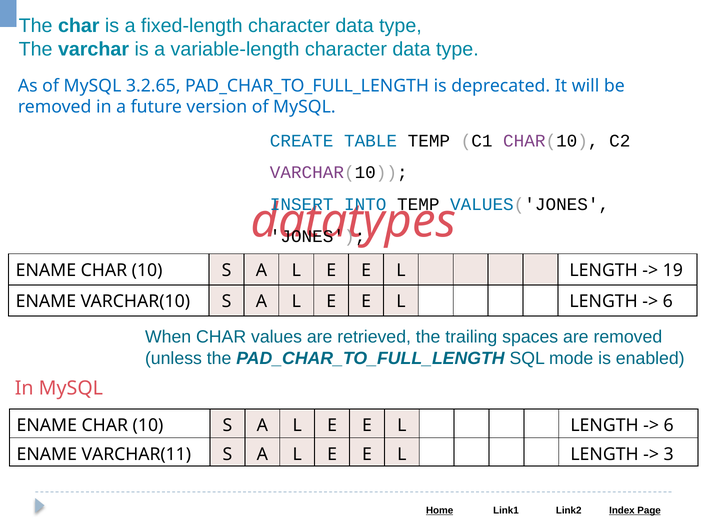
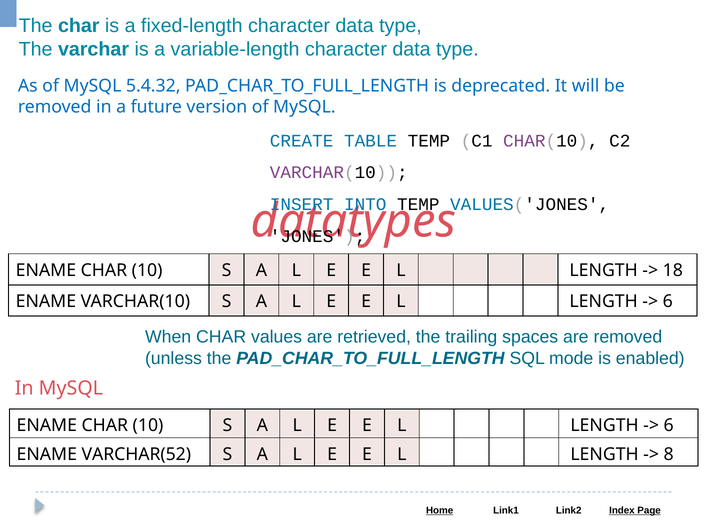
3.2.65: 3.2.65 -> 5.4.32
19: 19 -> 18
VARCHAR(11: VARCHAR(11 -> VARCHAR(52
3: 3 -> 8
